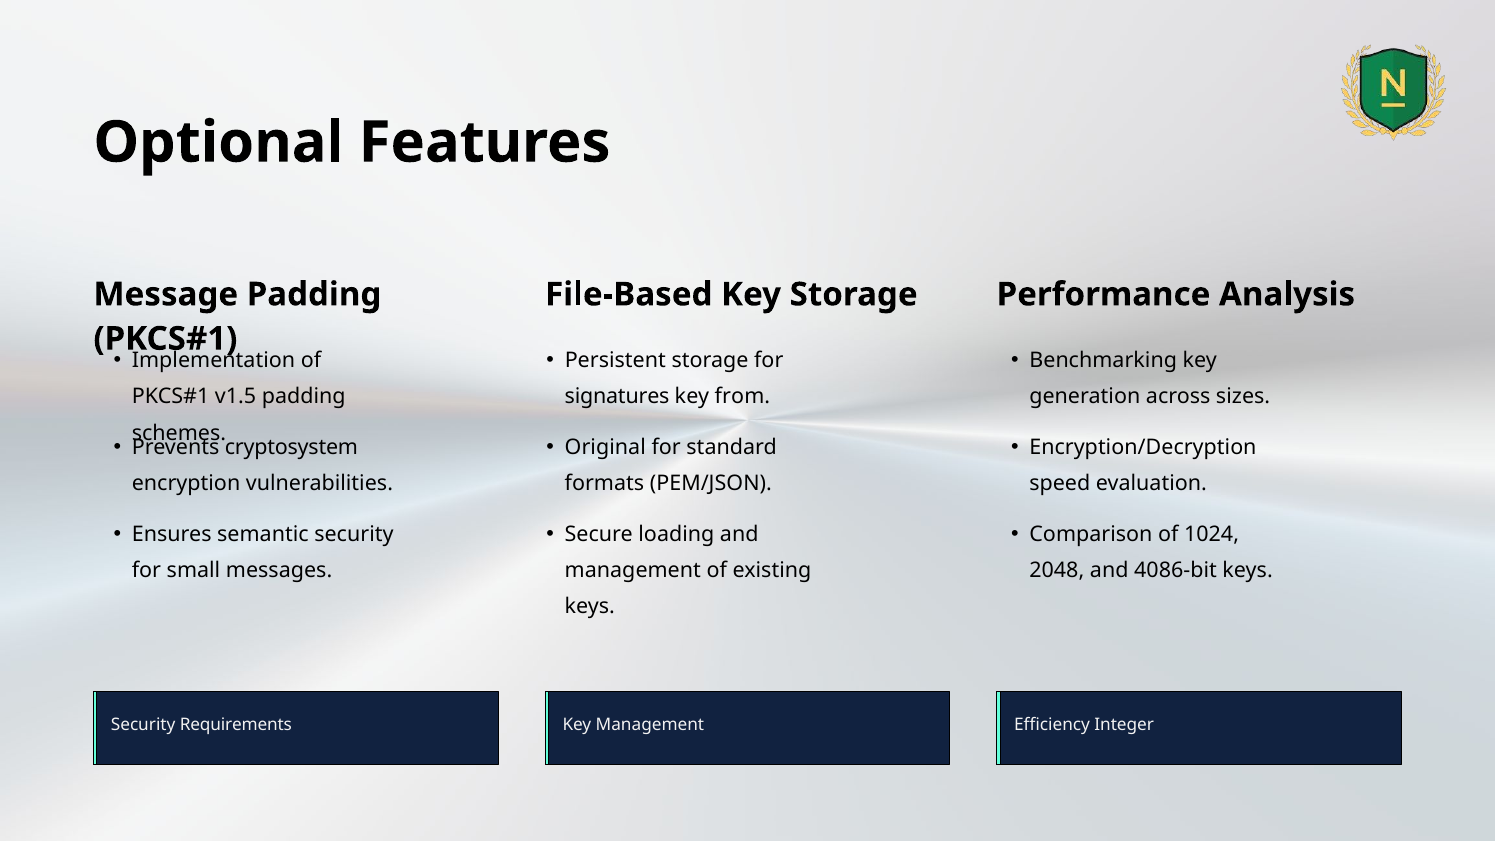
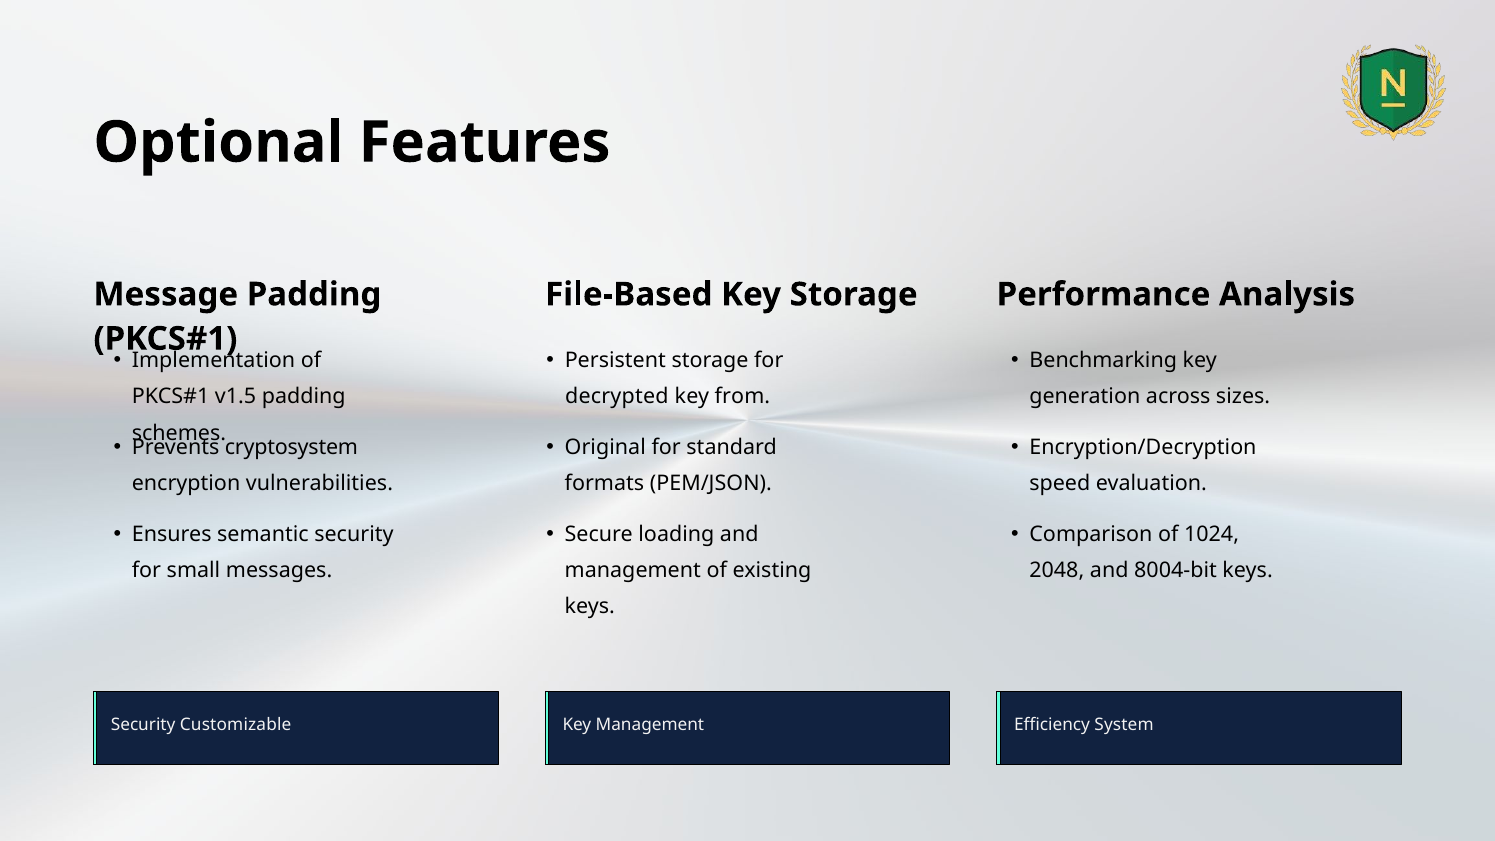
signatures: signatures -> decrypted
4086-bit: 4086-bit -> 8004-bit
Requirements: Requirements -> Customizable
Integer: Integer -> System
